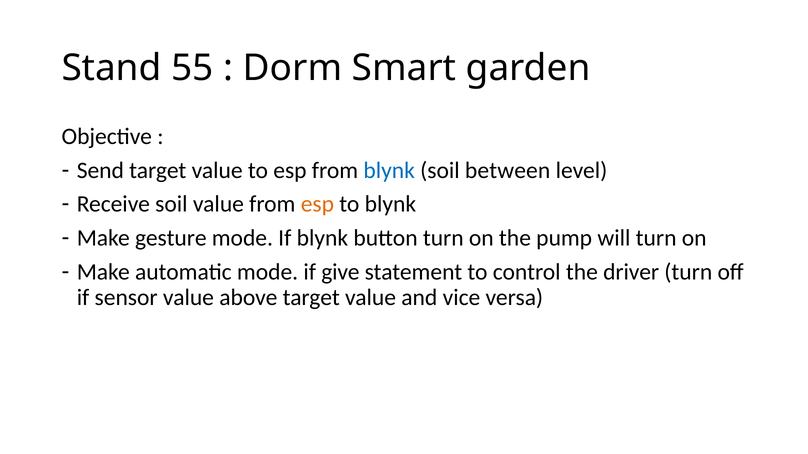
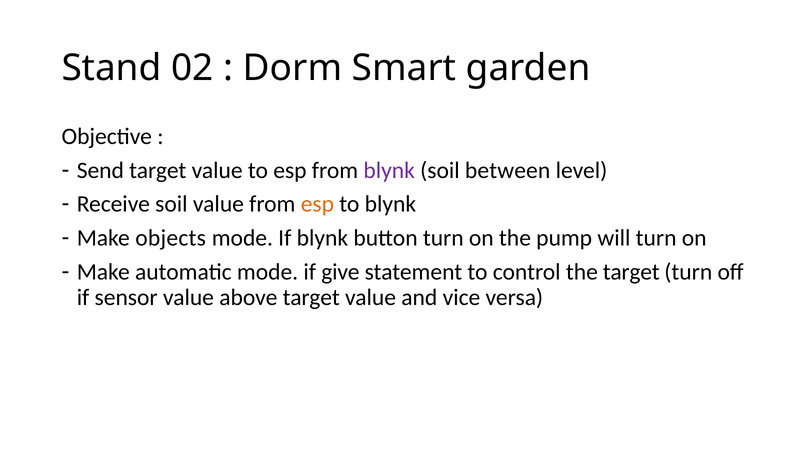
55: 55 -> 02
blynk at (389, 170) colour: blue -> purple
gesture: gesture -> objects
the driver: driver -> target
